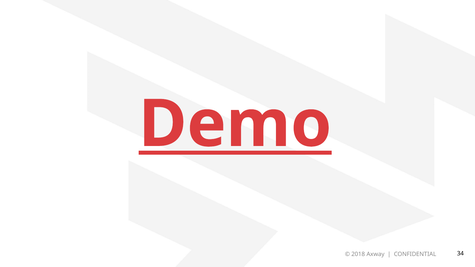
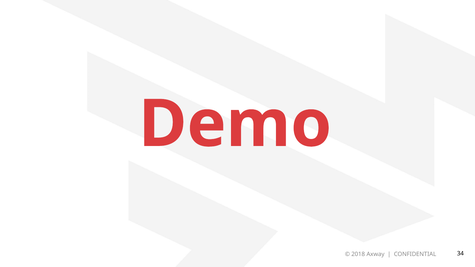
Demo underline: present -> none
